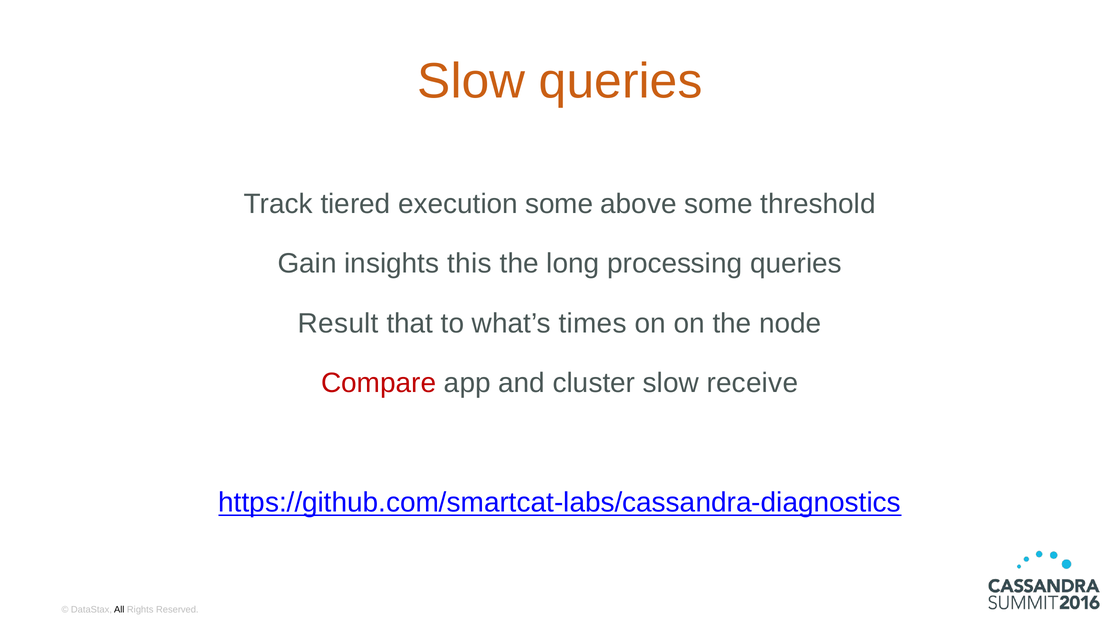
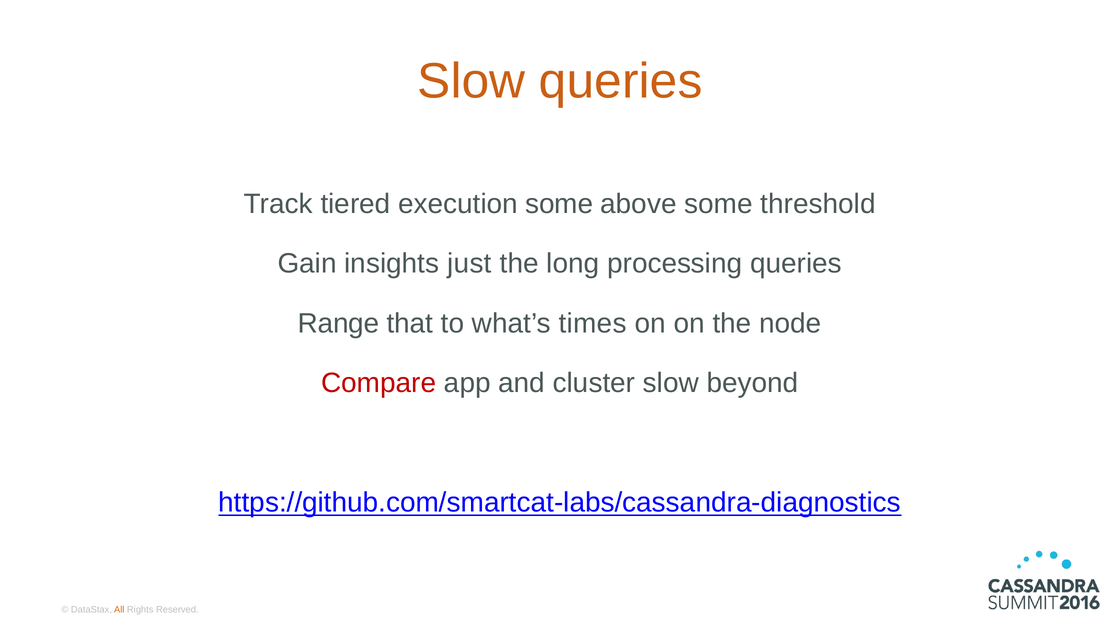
this: this -> just
Result: Result -> Range
receive: receive -> beyond
All colour: black -> orange
